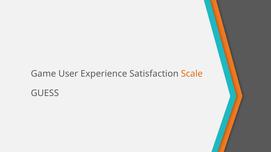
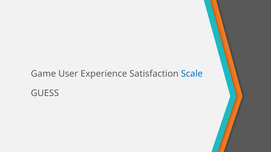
Scale colour: orange -> blue
